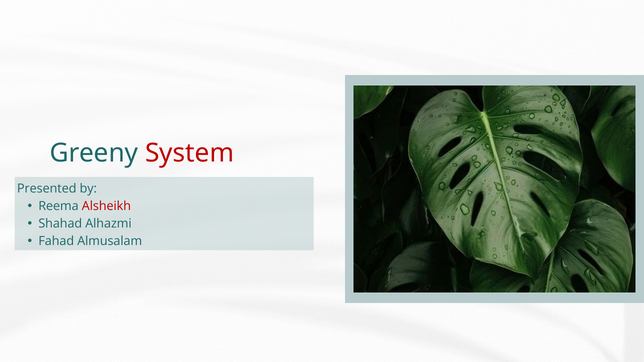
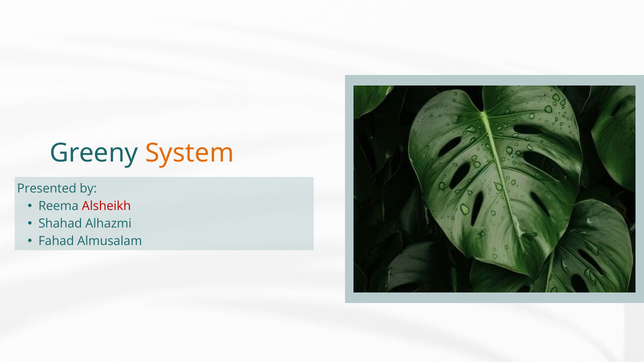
System colour: red -> orange
